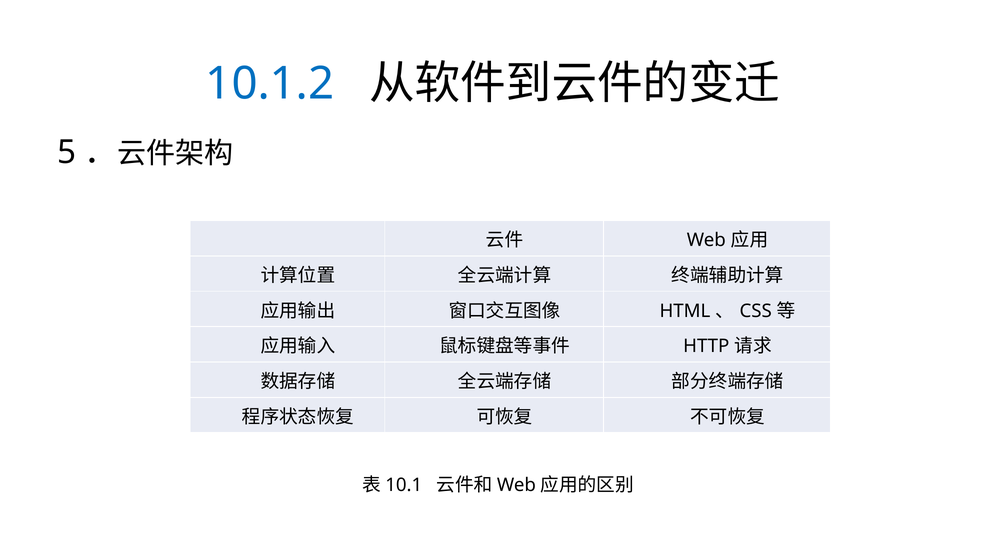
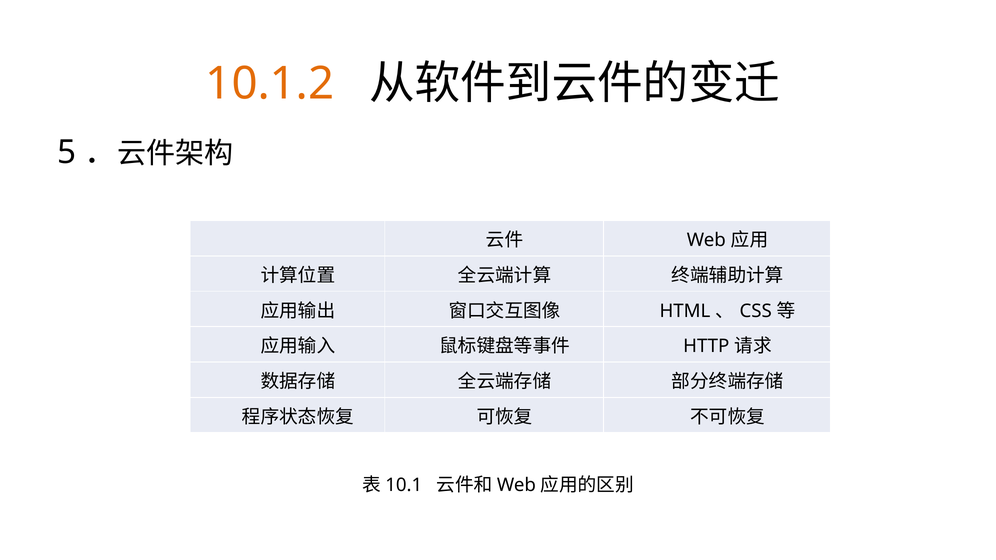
10.1.2 colour: blue -> orange
